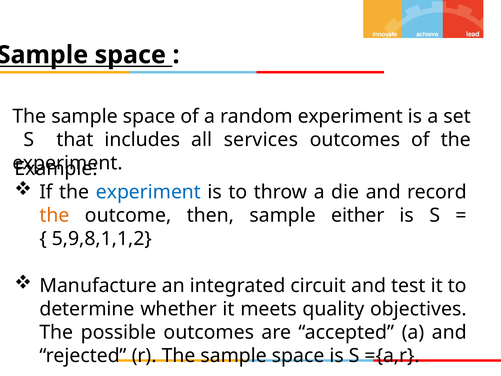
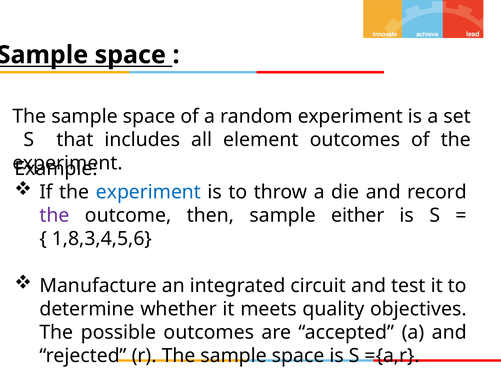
services: services -> element
the at (54, 215) colour: orange -> purple
5,9,8,1,1,2: 5,9,8,1,1,2 -> 1,8,3,4,5,6
